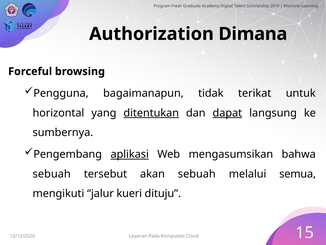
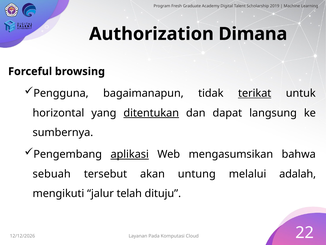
terikat underline: none -> present
dapat underline: present -> none
akan sebuah: sebuah -> untung
semua: semua -> adalah
kueri: kueri -> telah
15: 15 -> 22
